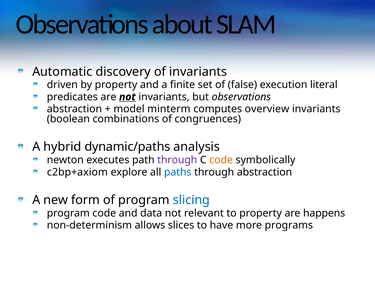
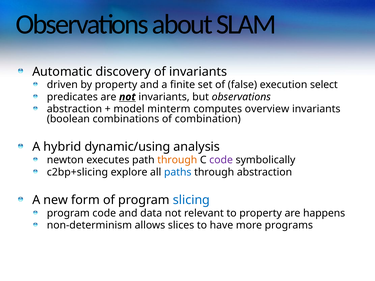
literal: literal -> select
congruences: congruences -> combination
dynamic/paths: dynamic/paths -> dynamic/using
through at (177, 160) colour: purple -> orange
code at (221, 160) colour: orange -> purple
c2bp+axiom: c2bp+axiom -> c2bp+slicing
